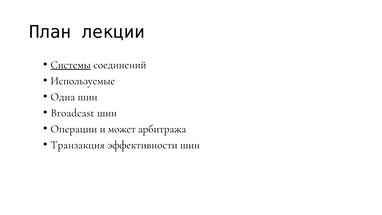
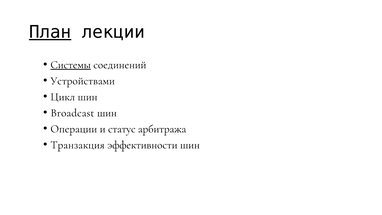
План underline: none -> present
Используемые: Используемые -> Устройствами
Одна: Одна -> Цикл
может: может -> статус
